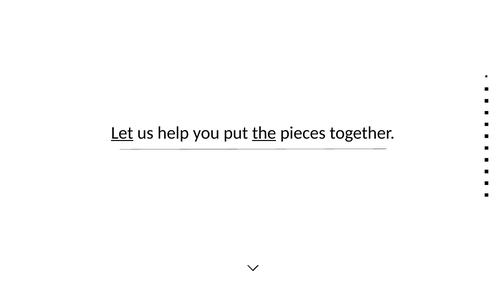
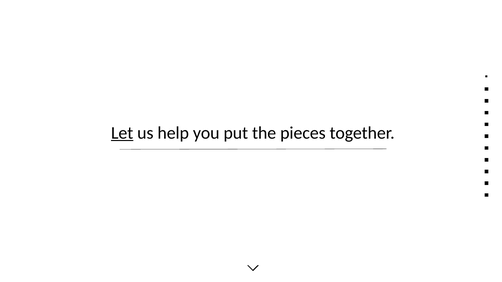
the underline: present -> none
